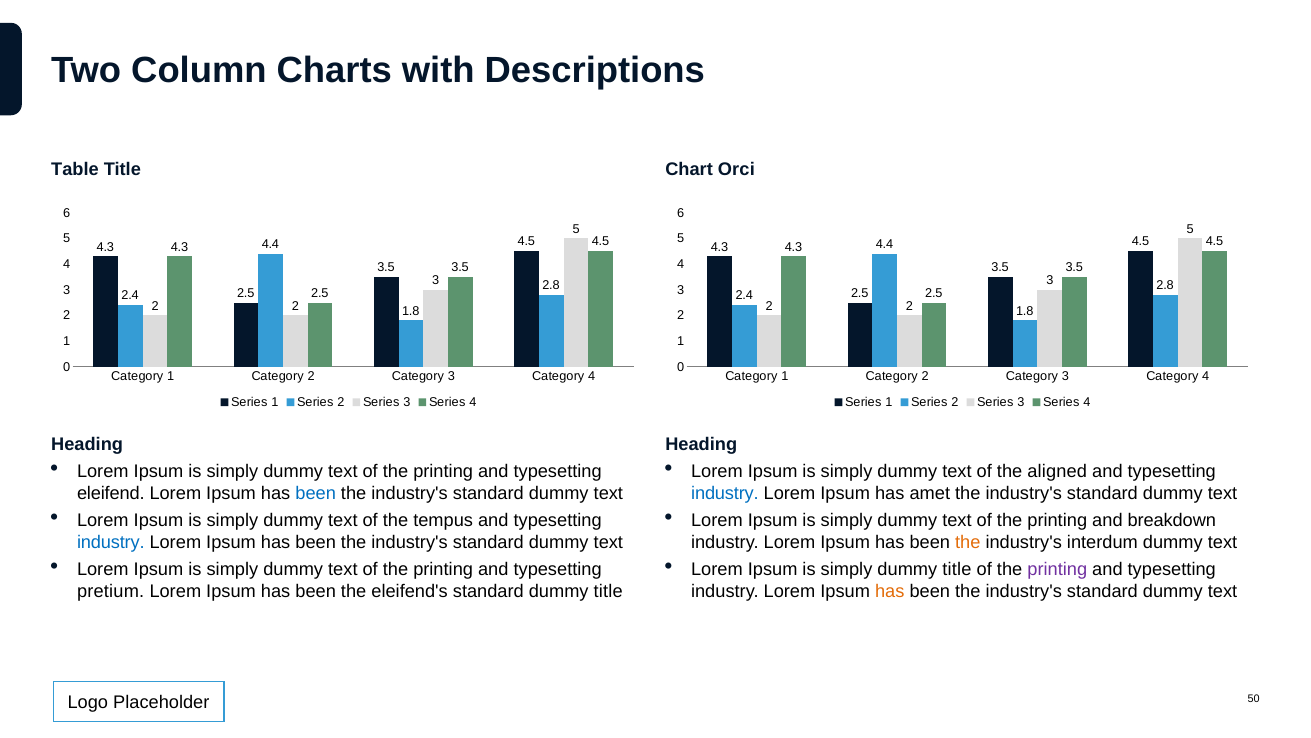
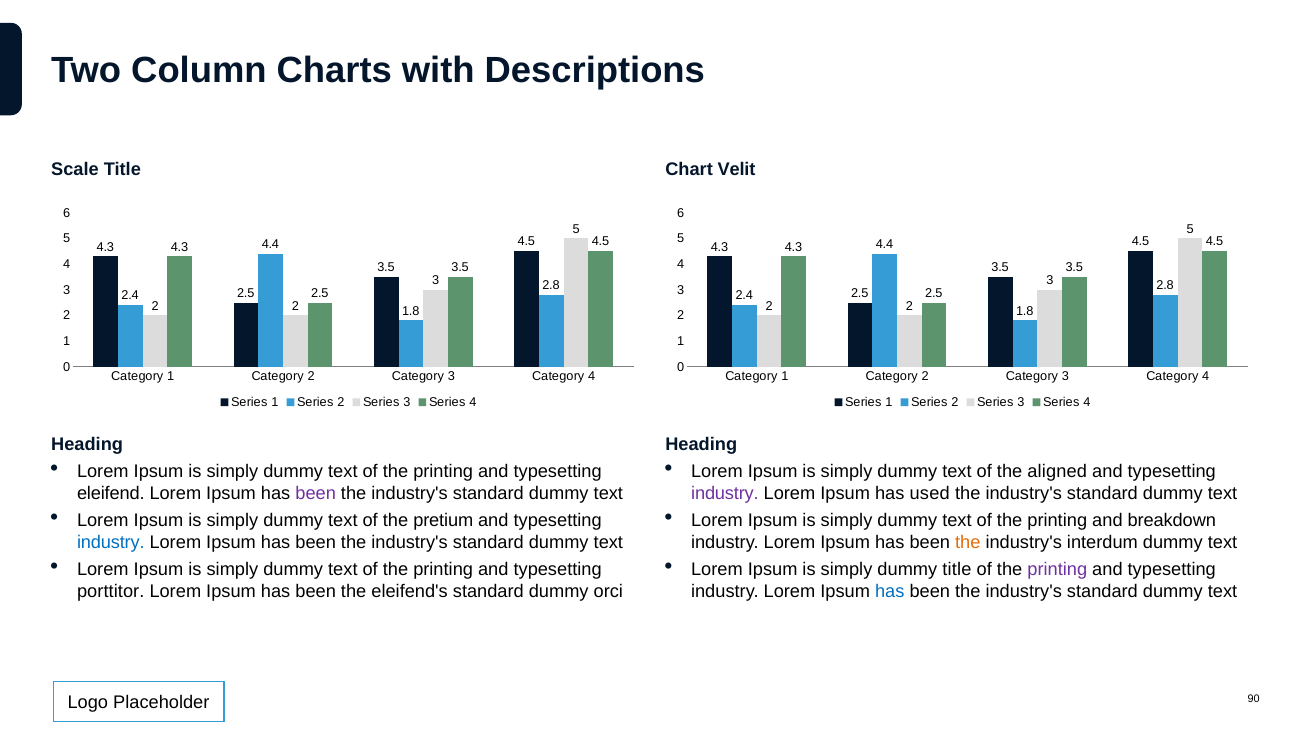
Table: Table -> Scale
Orci: Orci -> Velit
been at (316, 493) colour: blue -> purple
industry at (725, 493) colour: blue -> purple
amet: amet -> used
tempus: tempus -> pretium
pretium: pretium -> porttitor
standard dummy title: title -> orci
has at (890, 591) colour: orange -> blue
50: 50 -> 90
